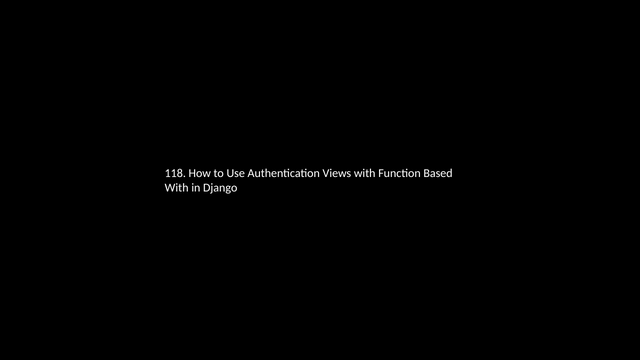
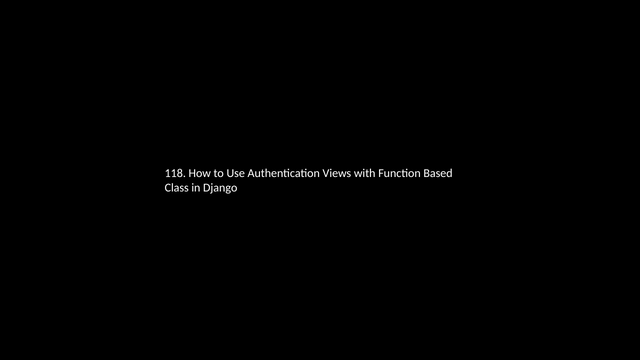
With at (177, 188): With -> Class
